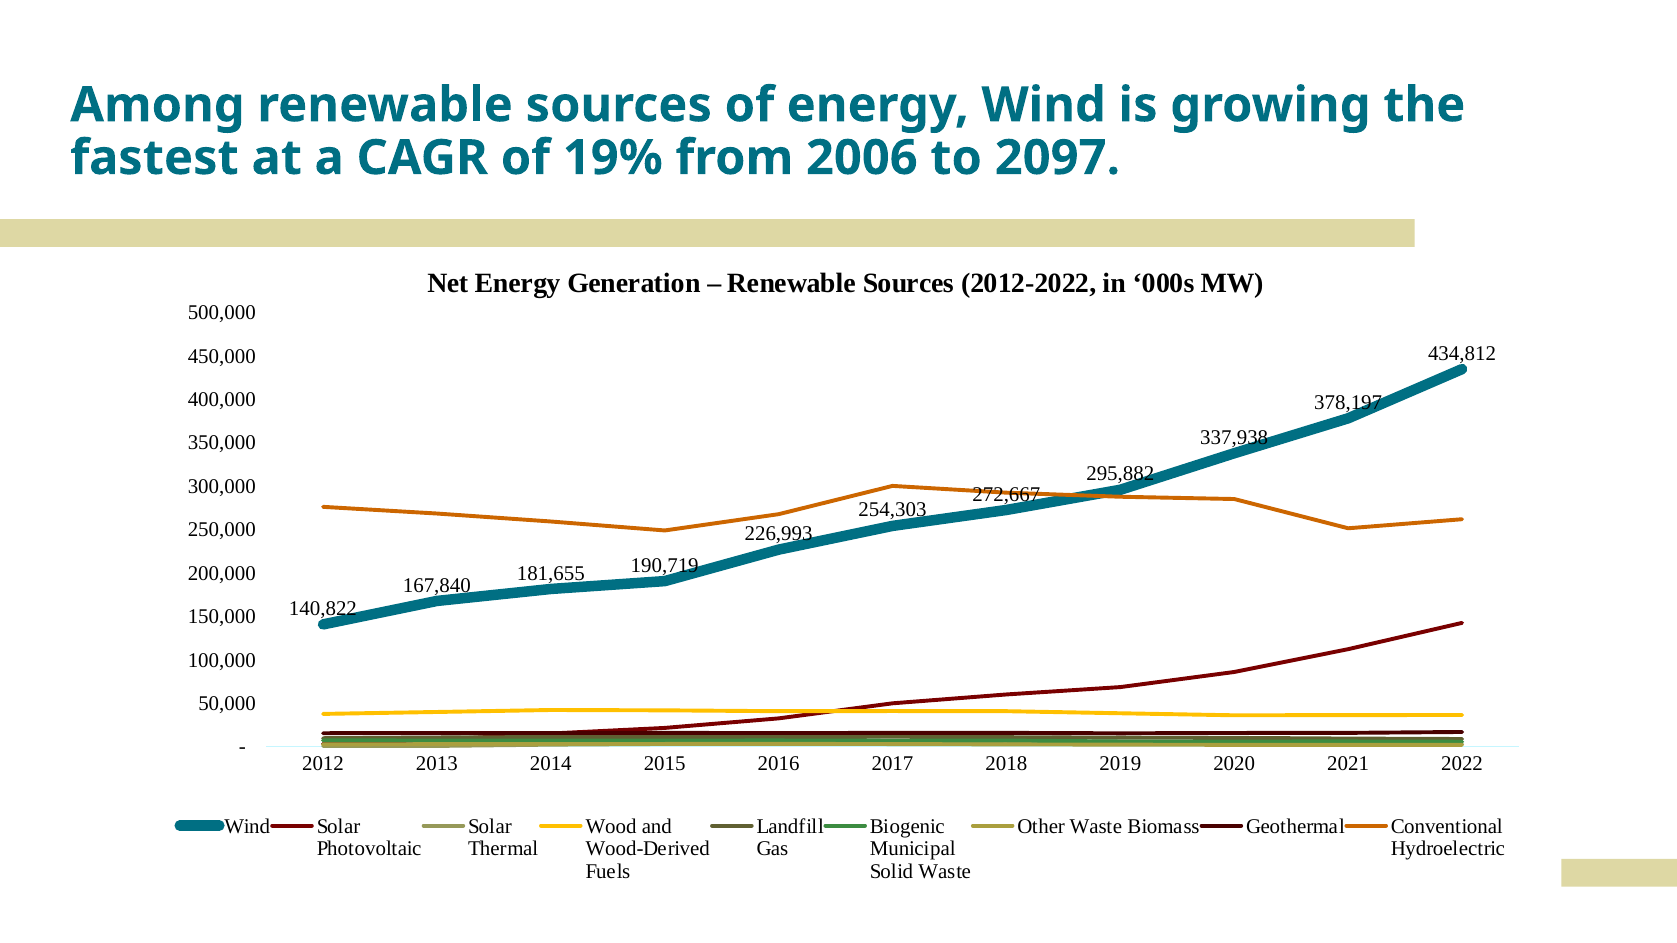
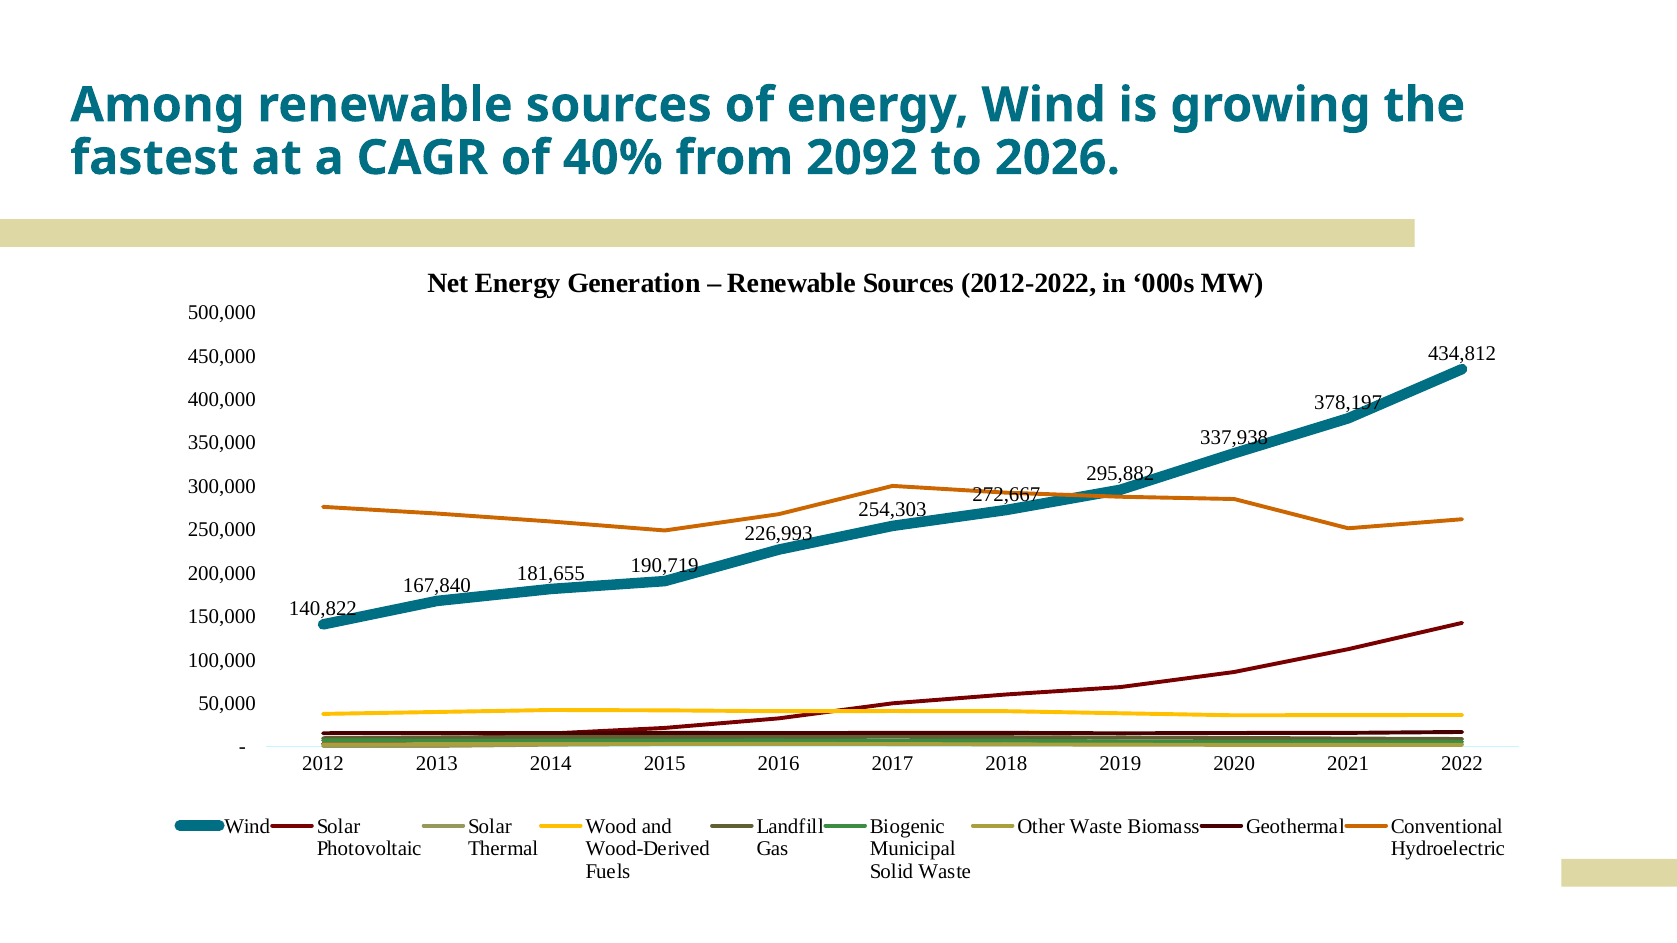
19%: 19% -> 40%
2006: 2006 -> 2092
2097: 2097 -> 2026
